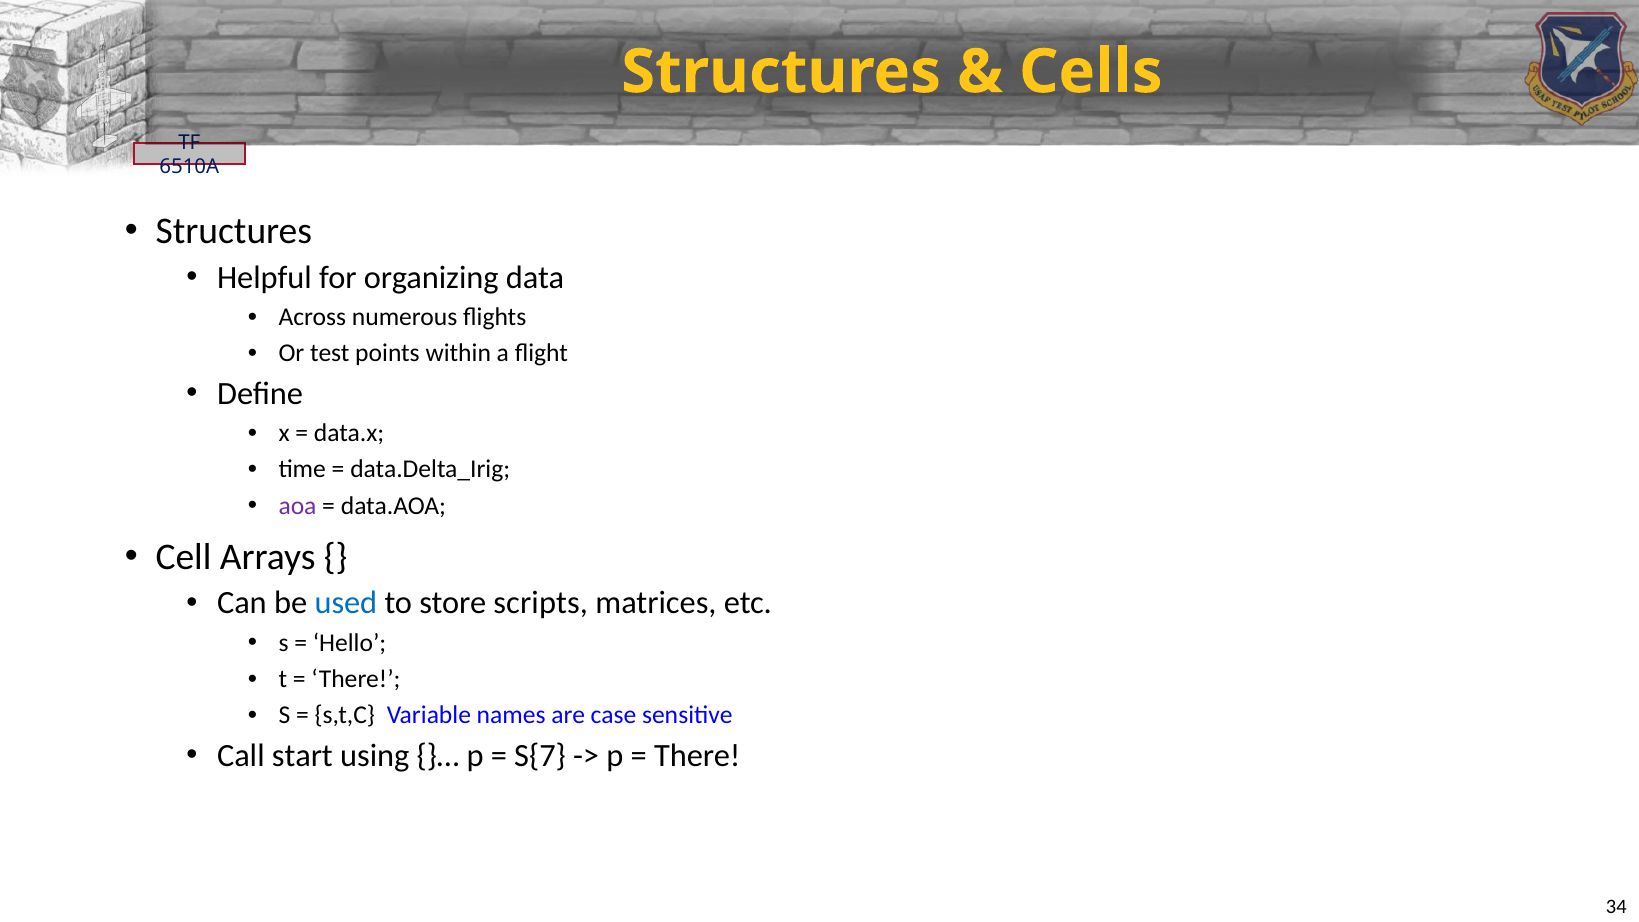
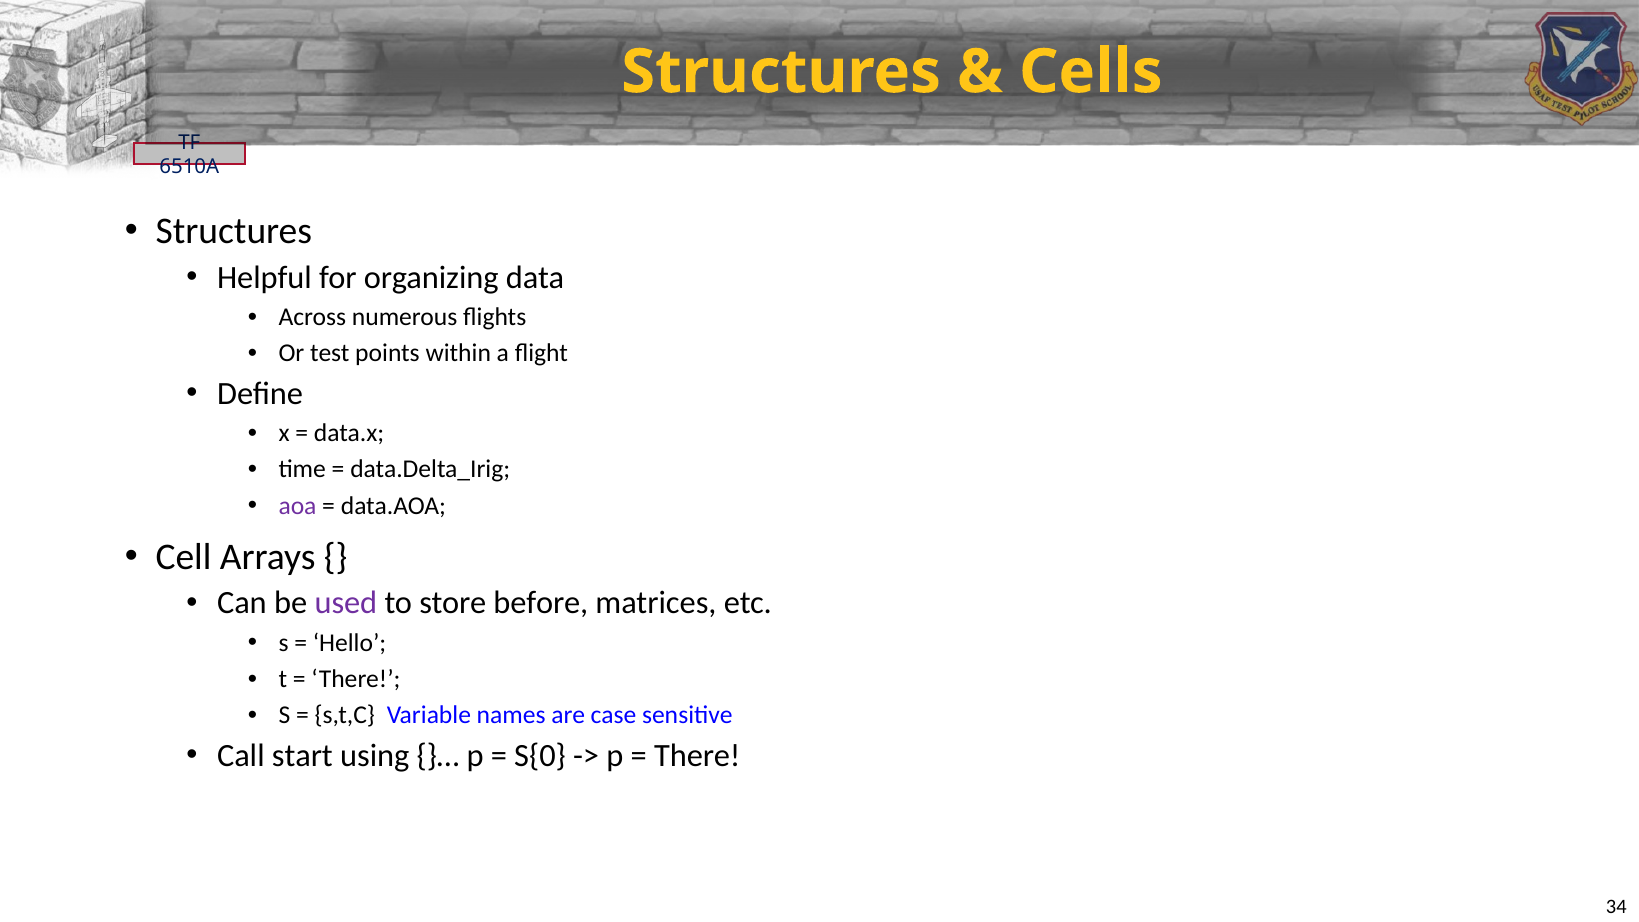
used colour: blue -> purple
scripts: scripts -> before
S{7: S{7 -> S{0
